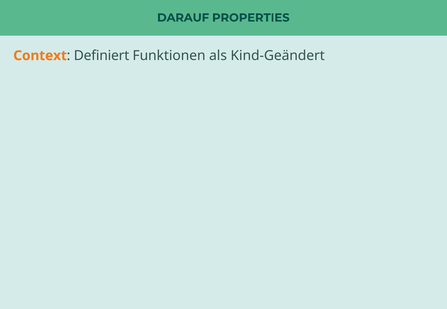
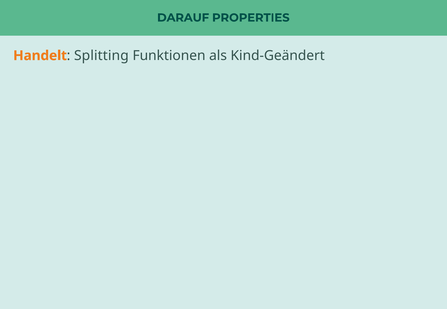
Context: Context -> Handelt
Definiert: Definiert -> Splitting
